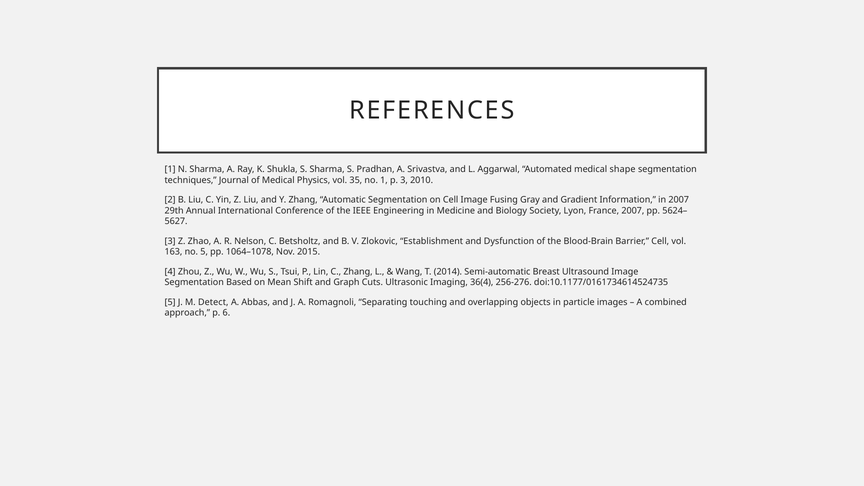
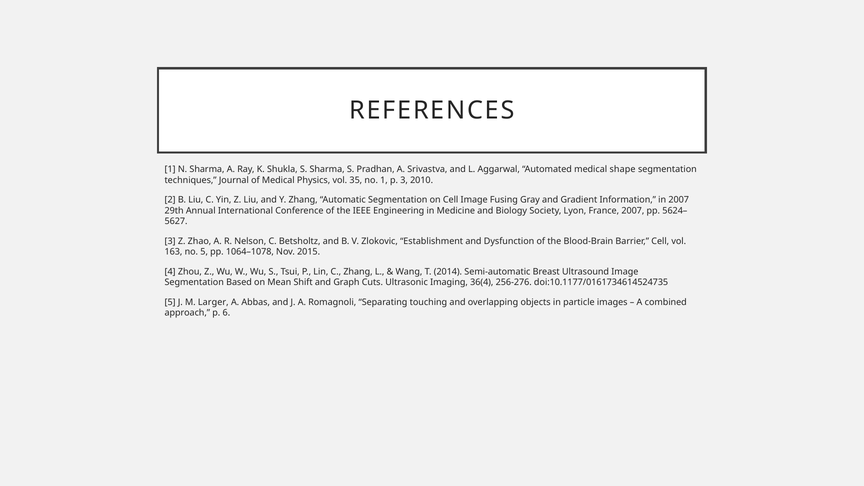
Detect: Detect -> Larger
